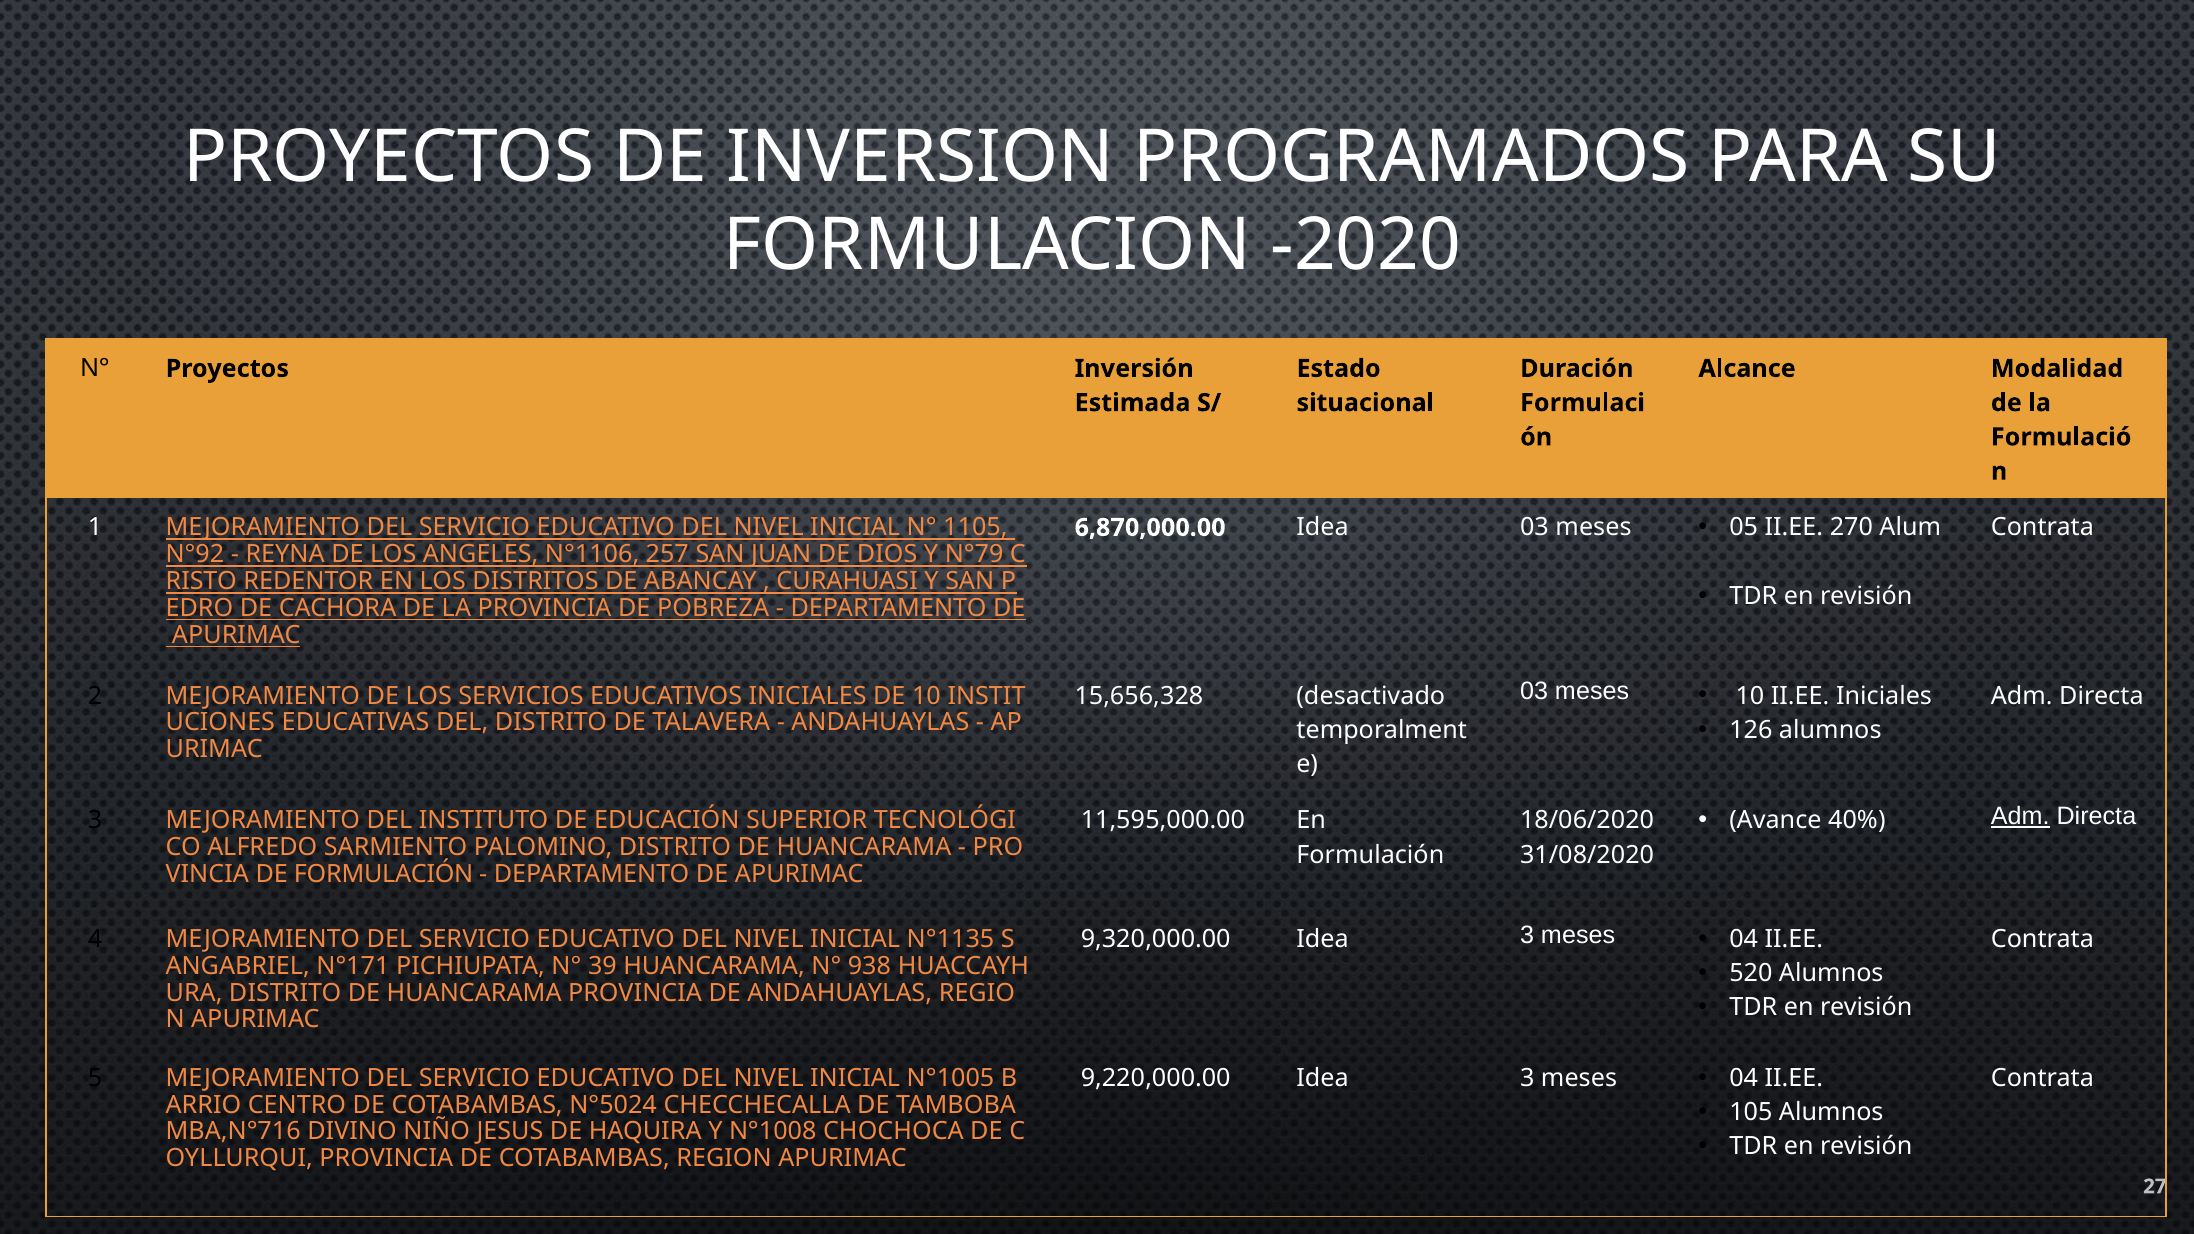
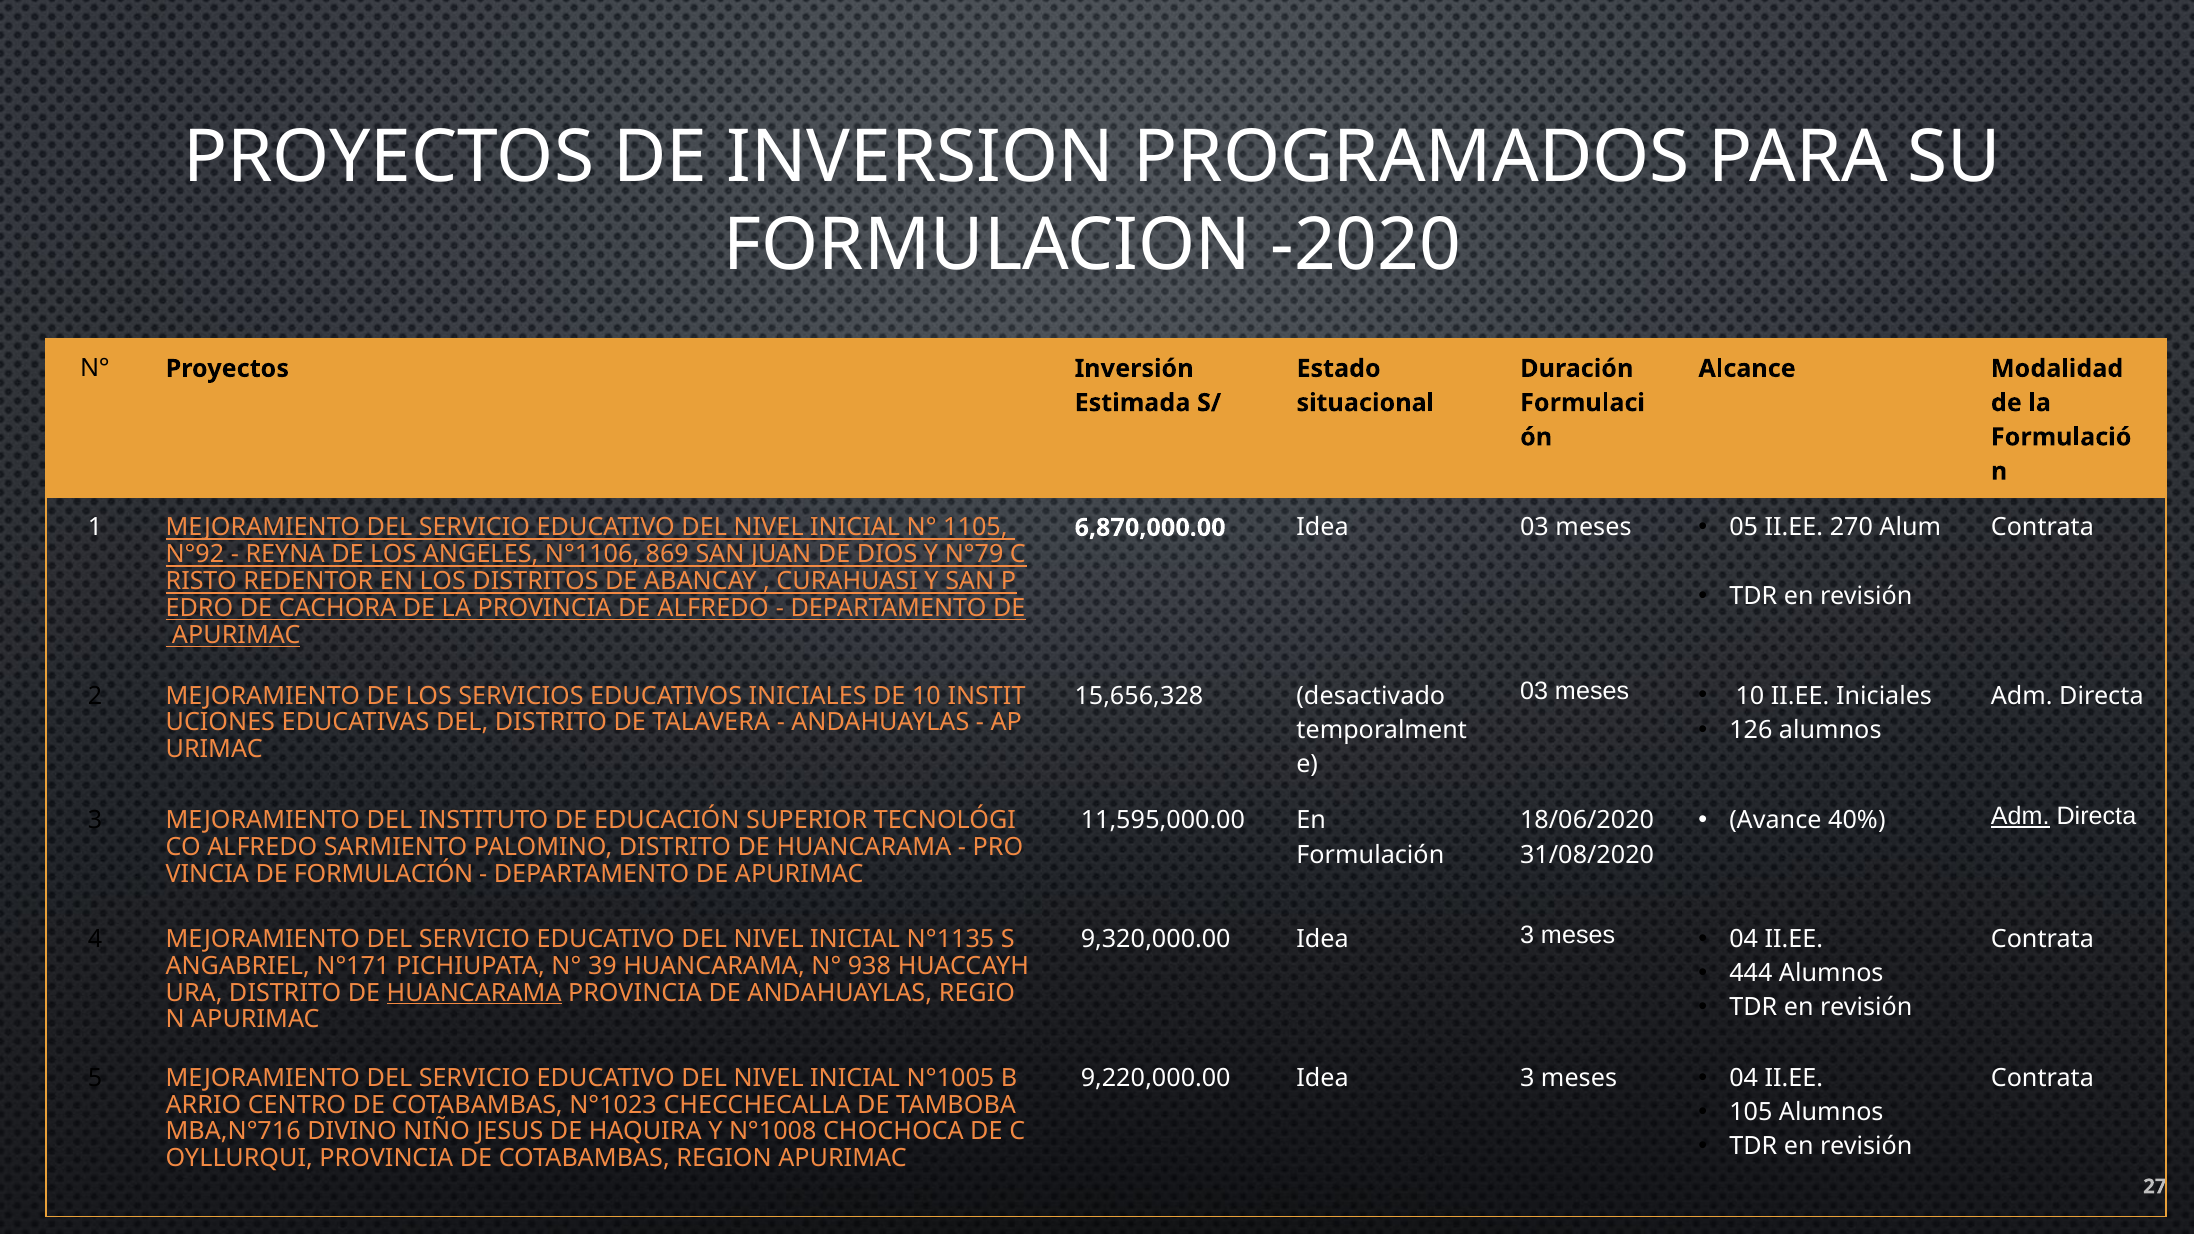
257: 257 -> 869
DE POBREZA: POBREZA -> ALFREDO
520: 520 -> 444
HUANCARAMA at (474, 993) underline: none -> present
N°5024: N°5024 -> N°1023
